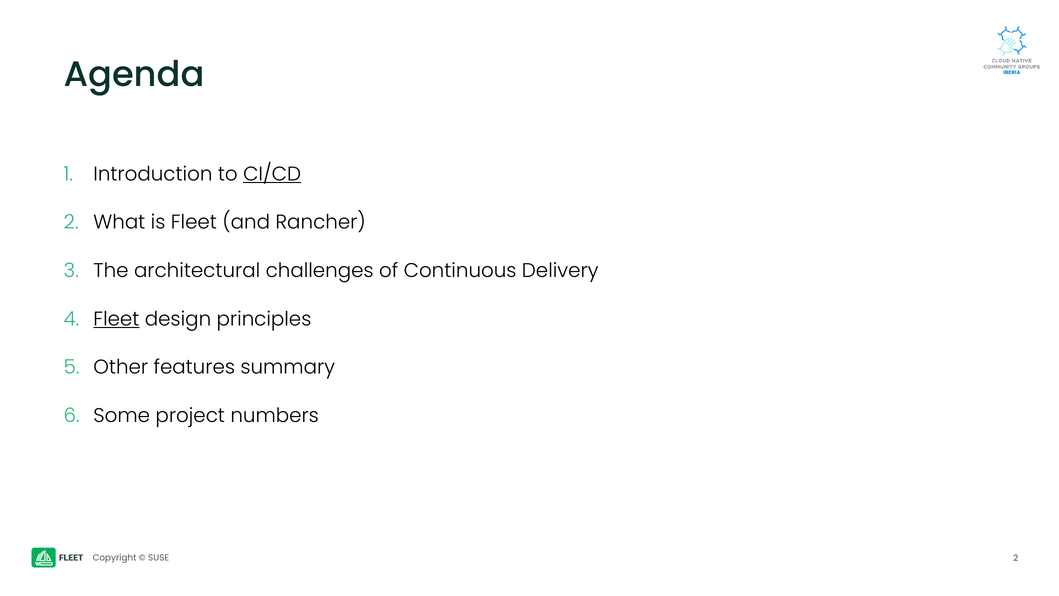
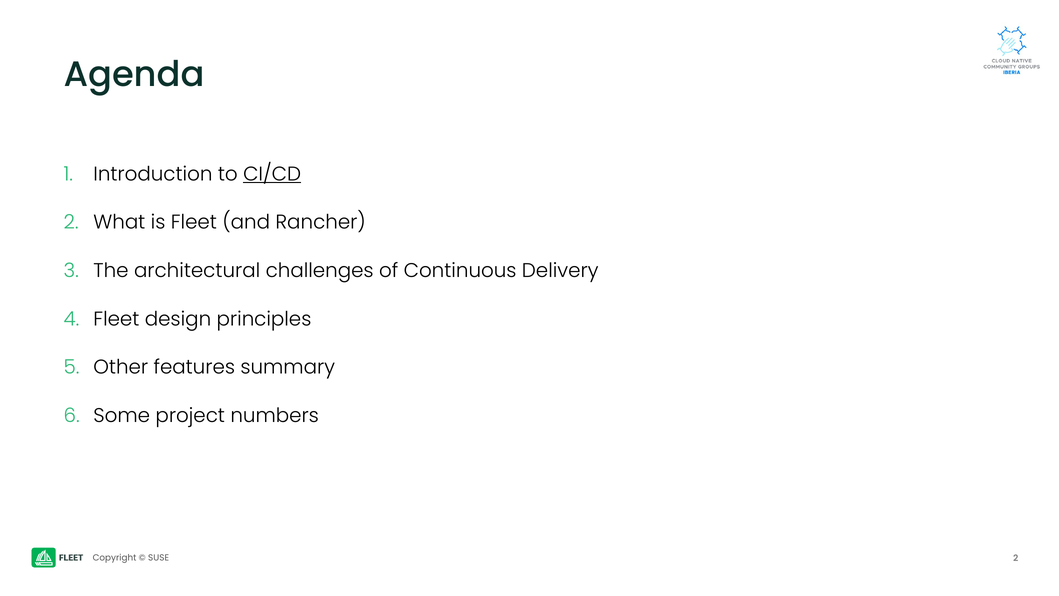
Fleet at (116, 319) underline: present -> none
